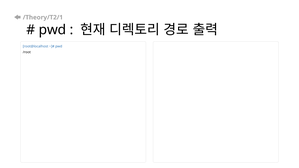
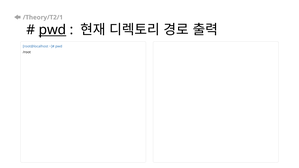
pwd at (52, 30) underline: none -> present
